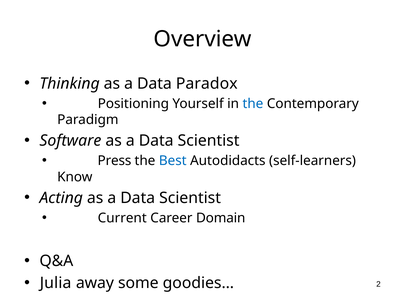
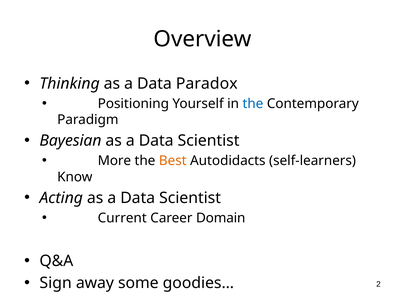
Software: Software -> Bayesian
Press: Press -> More
Best colour: blue -> orange
Julia: Julia -> Sign
